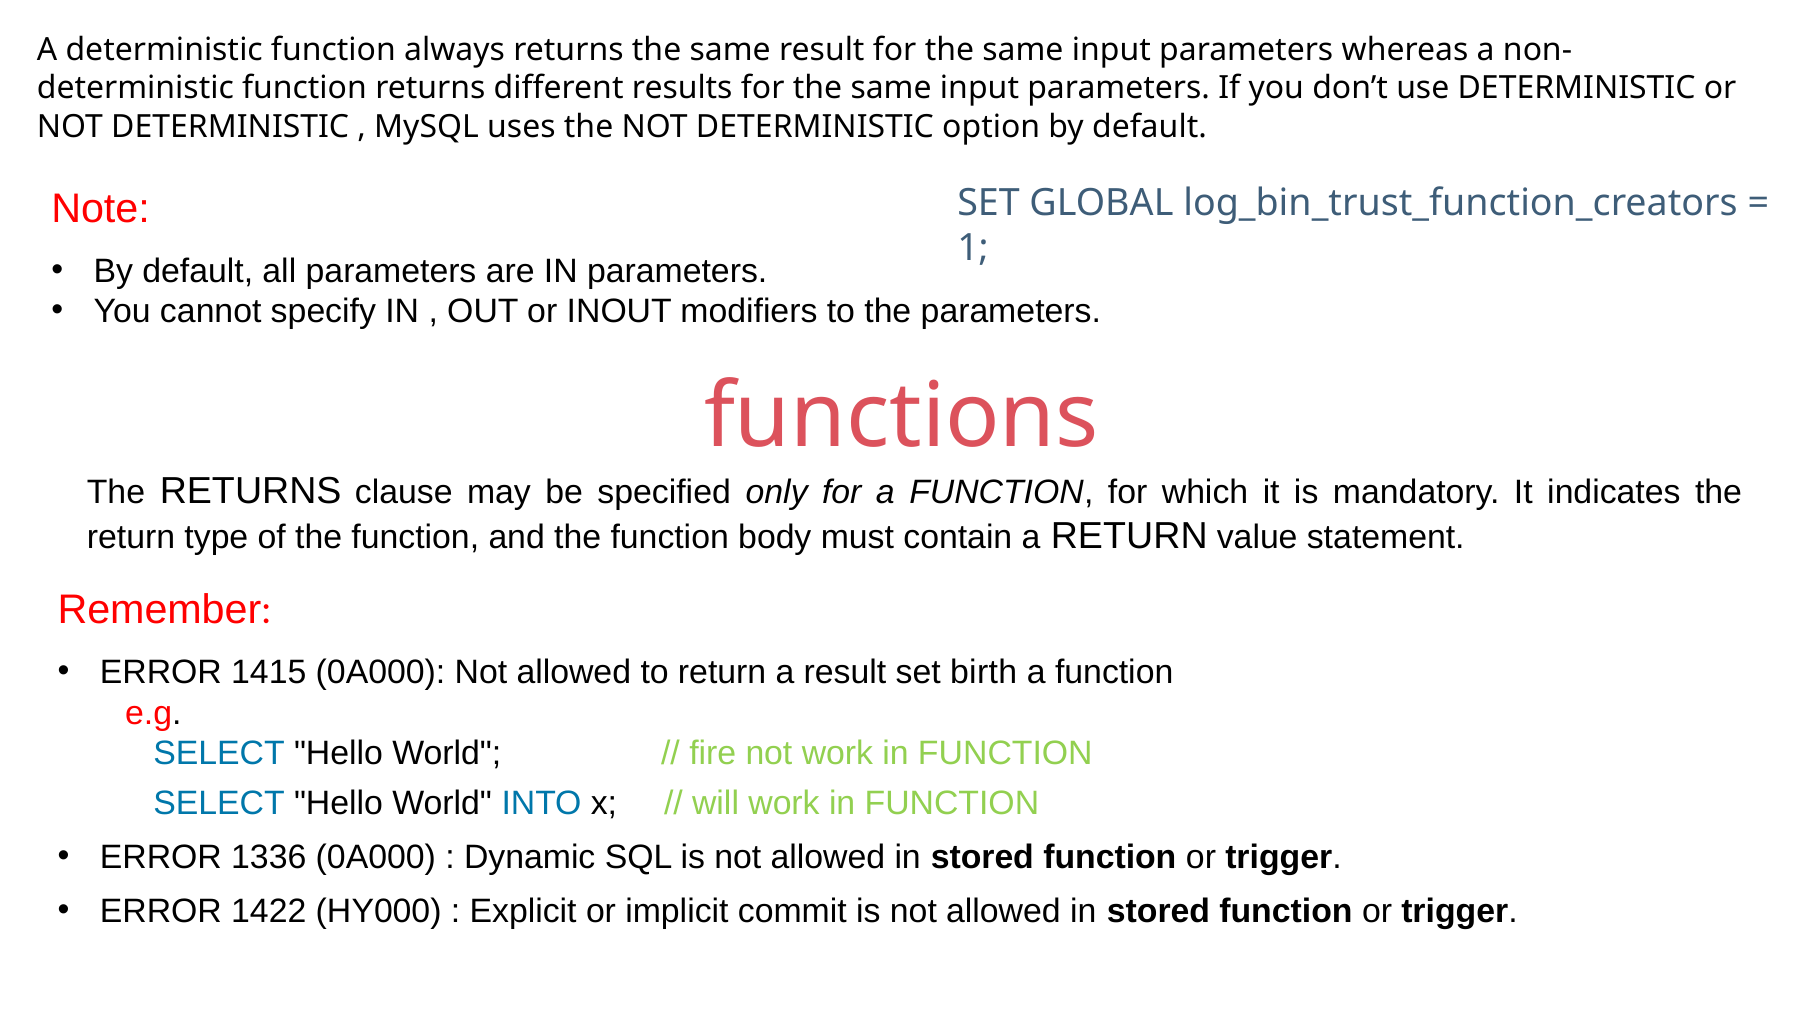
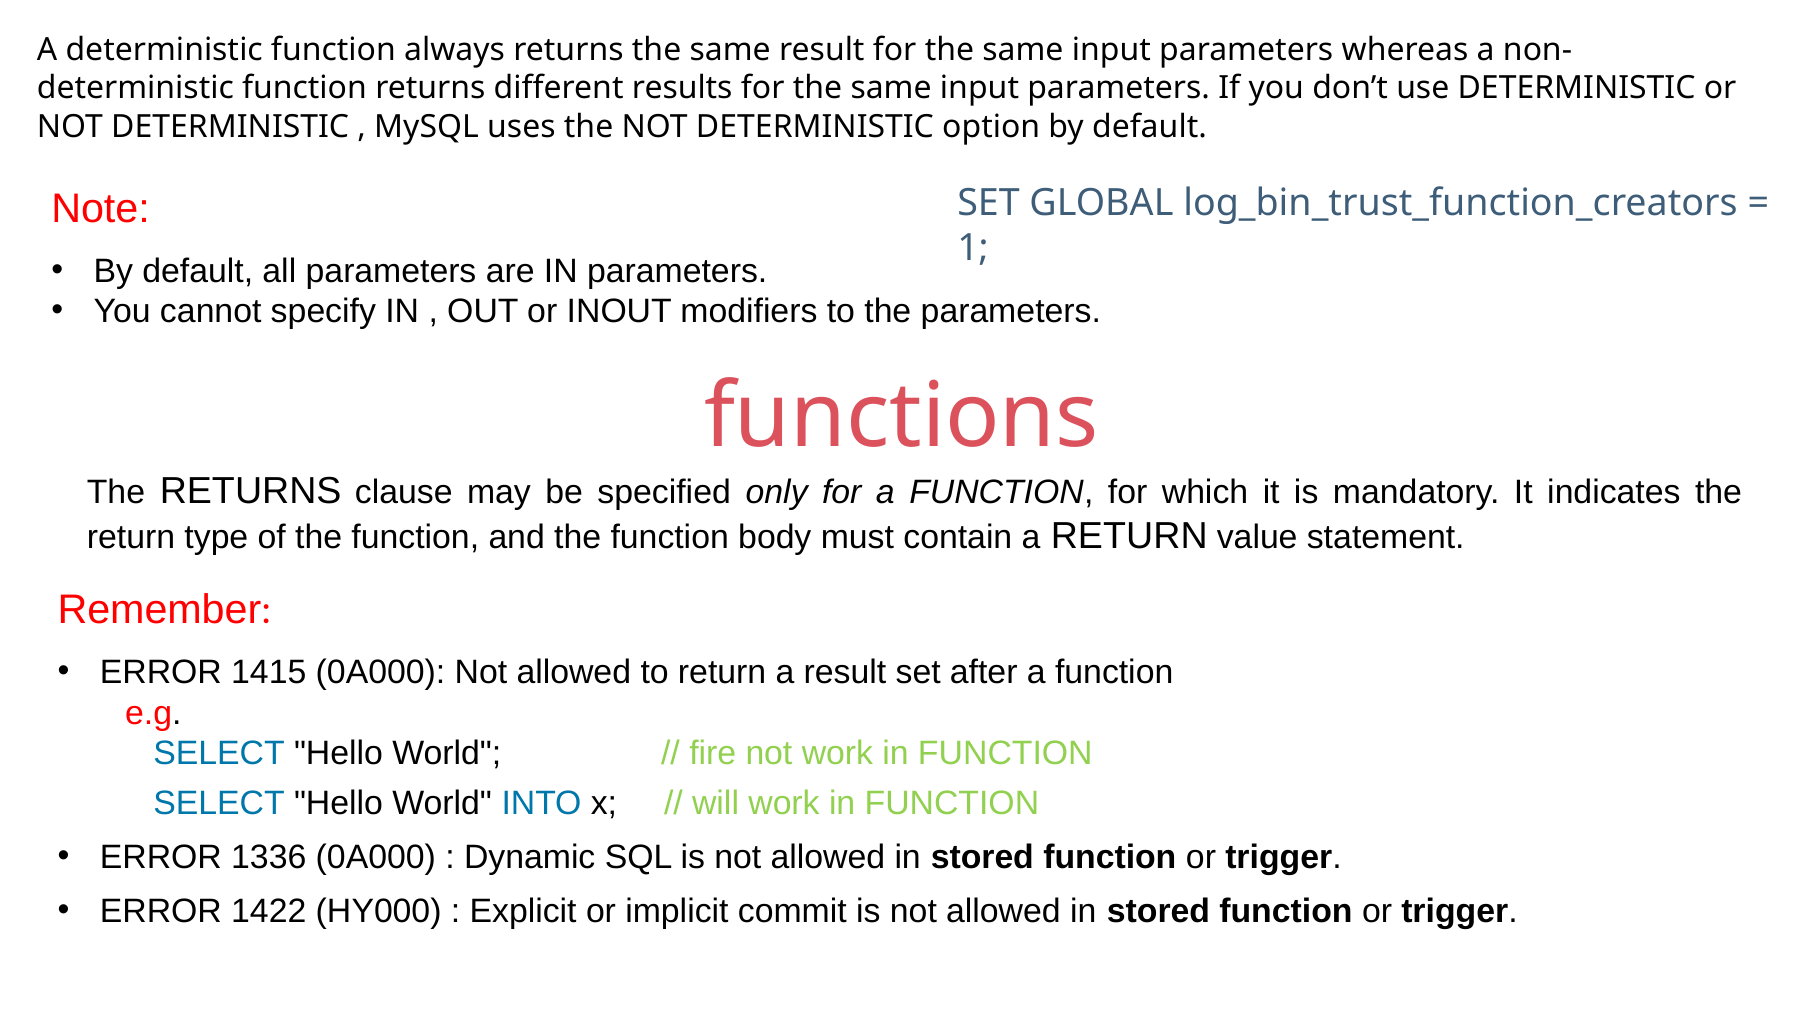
birth: birth -> after
